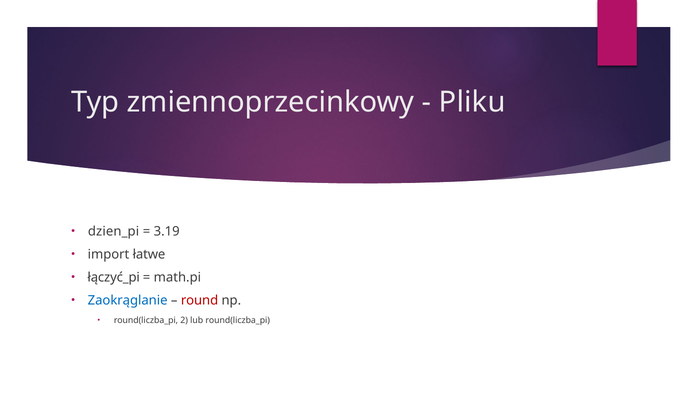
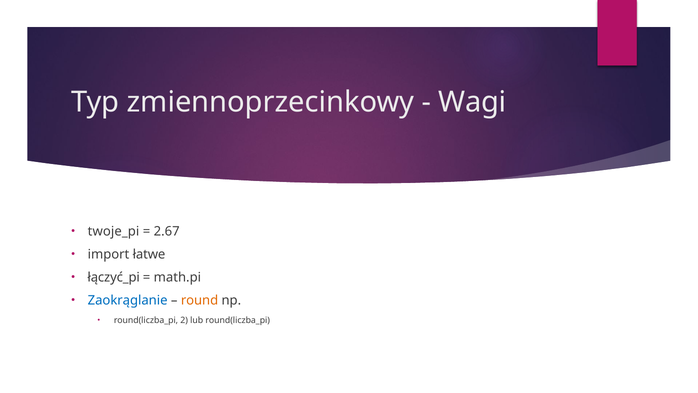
Pliku: Pliku -> Wagi
dzien_pi: dzien_pi -> twoje_pi
3.19: 3.19 -> 2.67
round colour: red -> orange
